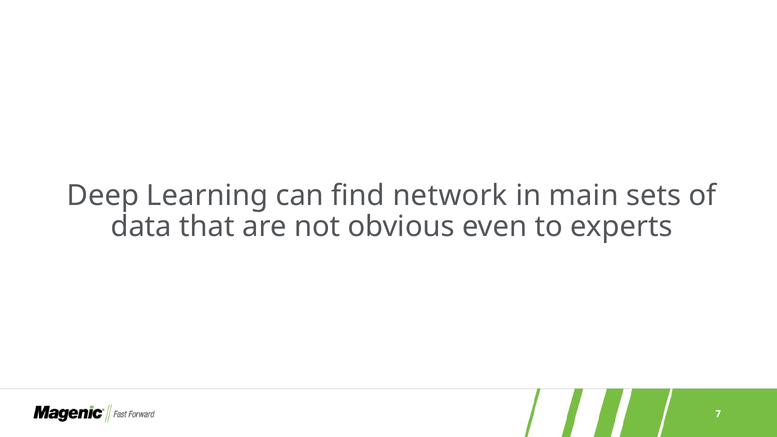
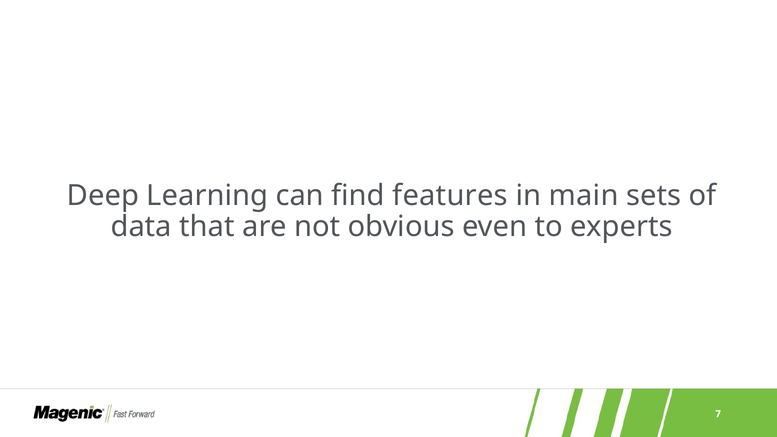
network: network -> features
